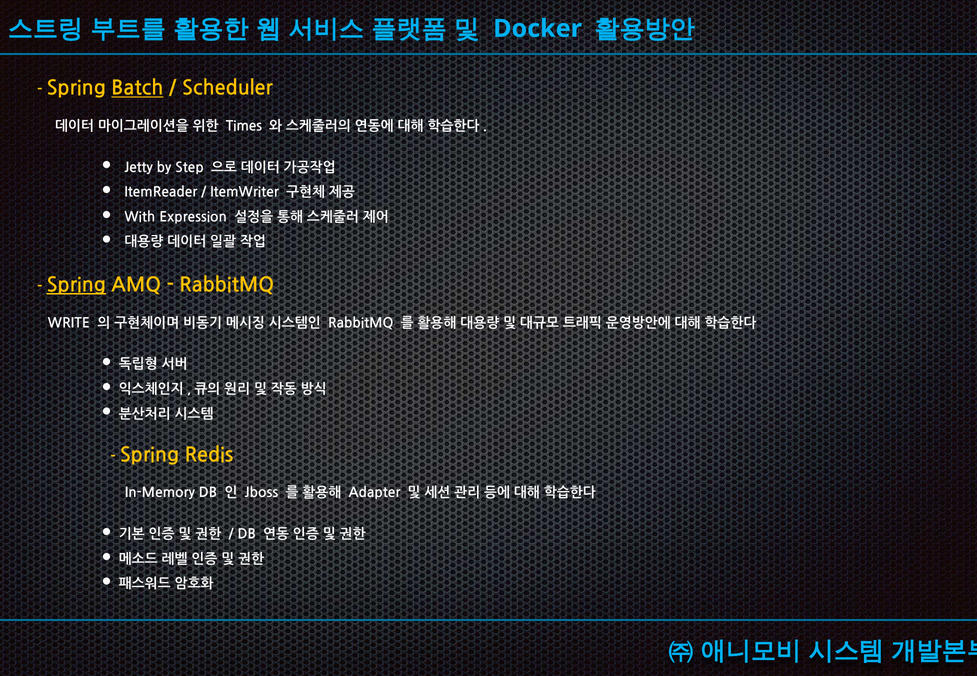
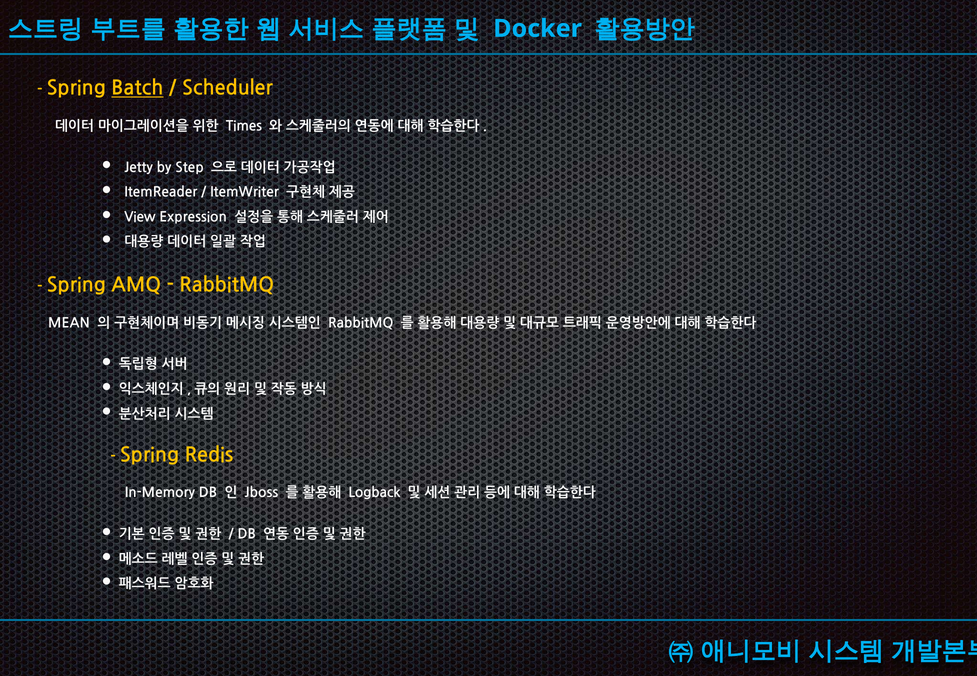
With: With -> View
Spring at (76, 285) underline: present -> none
WRITE: WRITE -> MEAN
Adapter: Adapter -> Logback
